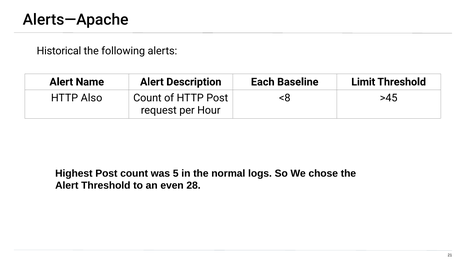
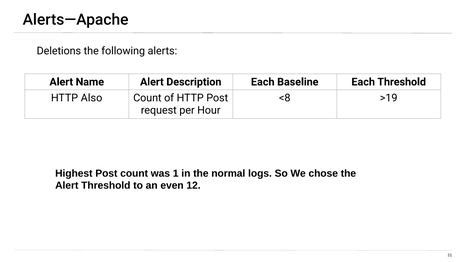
Historical: Historical -> Deletions
Baseline Limit: Limit -> Each
>45: >45 -> >19
5: 5 -> 1
28: 28 -> 12
